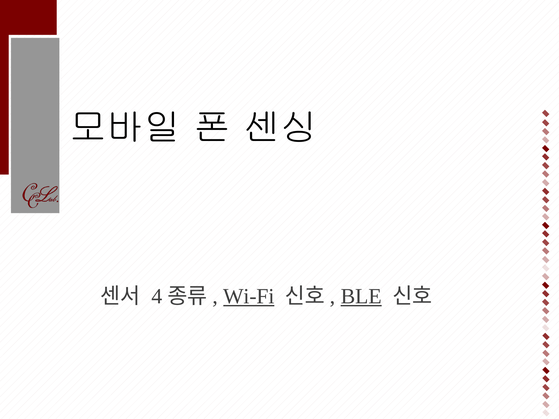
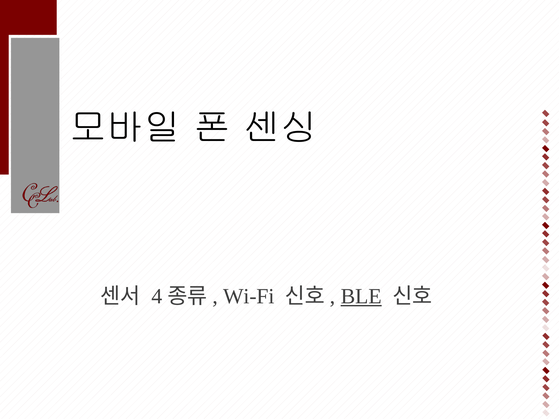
Wi-Fi underline: present -> none
